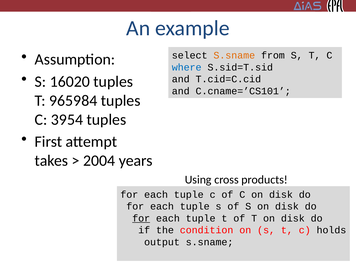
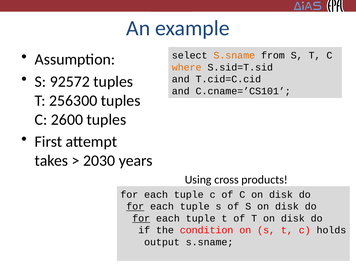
where colour: blue -> orange
16020: 16020 -> 92572
965984: 965984 -> 256300
3954: 3954 -> 2600
2004: 2004 -> 2030
for at (135, 206) underline: none -> present
